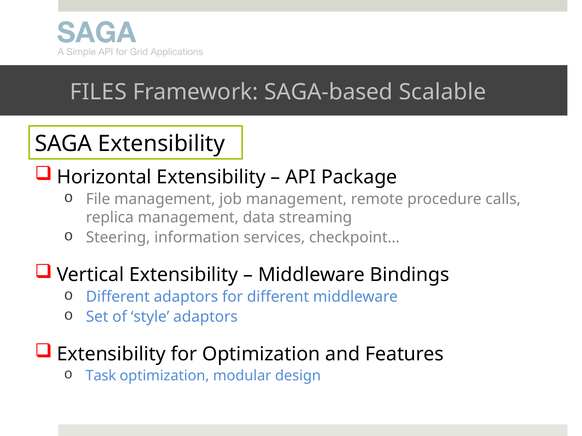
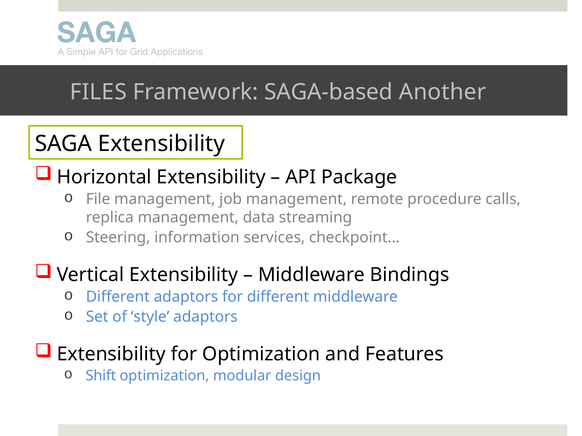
Scalable: Scalable -> Another
Task: Task -> Shift
